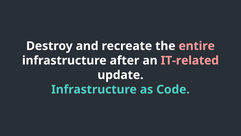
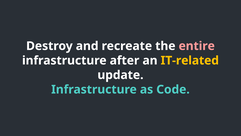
IT-related colour: pink -> yellow
